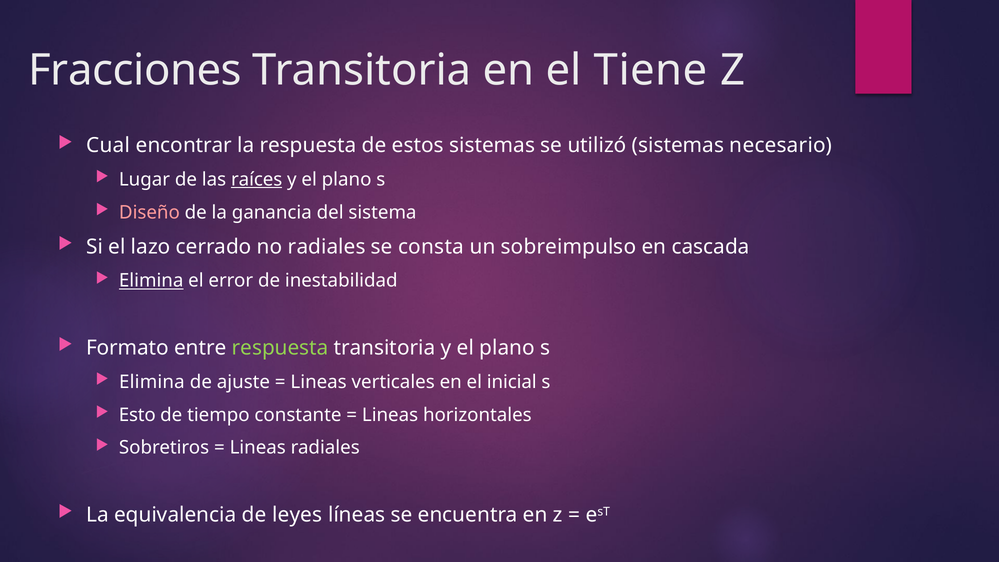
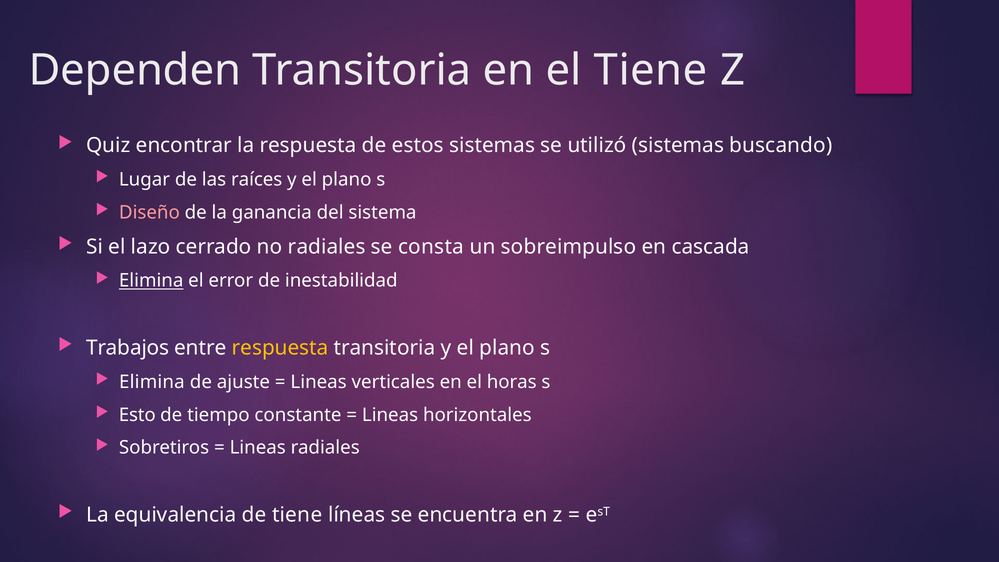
Fracciones: Fracciones -> Dependen
Cual: Cual -> Quiz
necesario: necesario -> buscando
raíces underline: present -> none
Formato: Formato -> Trabajos
respuesta at (280, 348) colour: light green -> yellow
inicial: inicial -> horas
de leyes: leyes -> tiene
